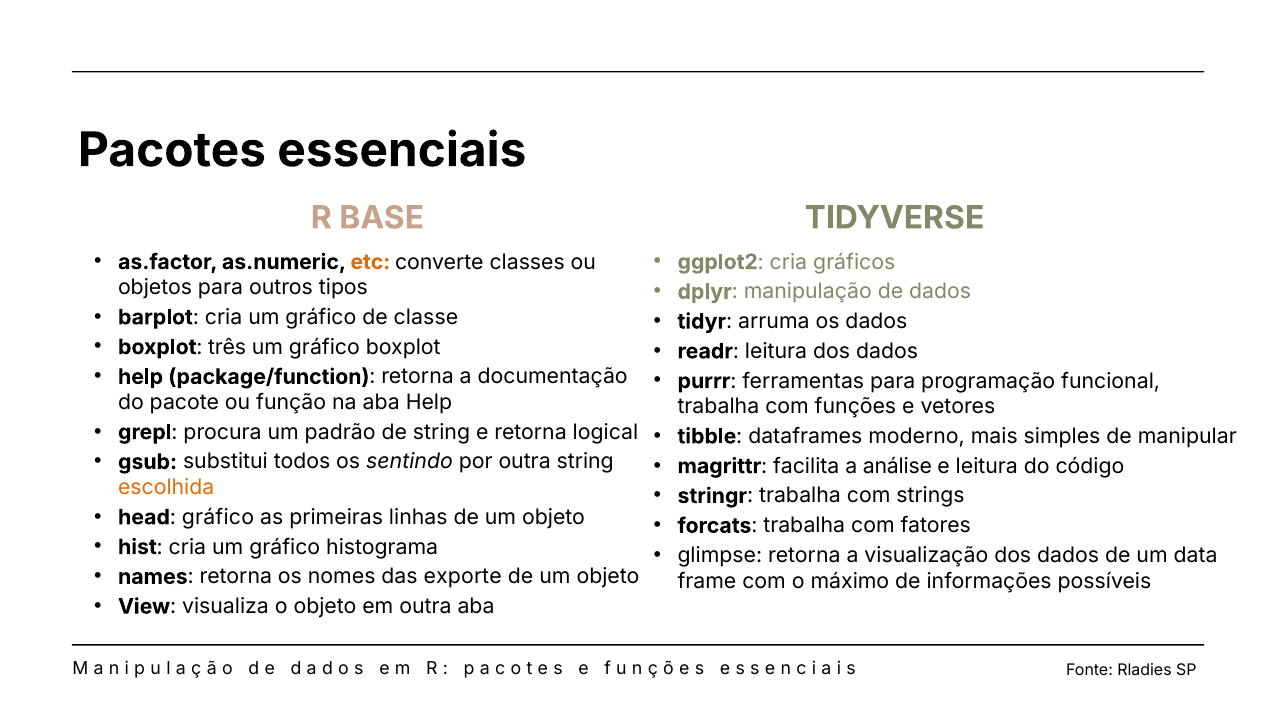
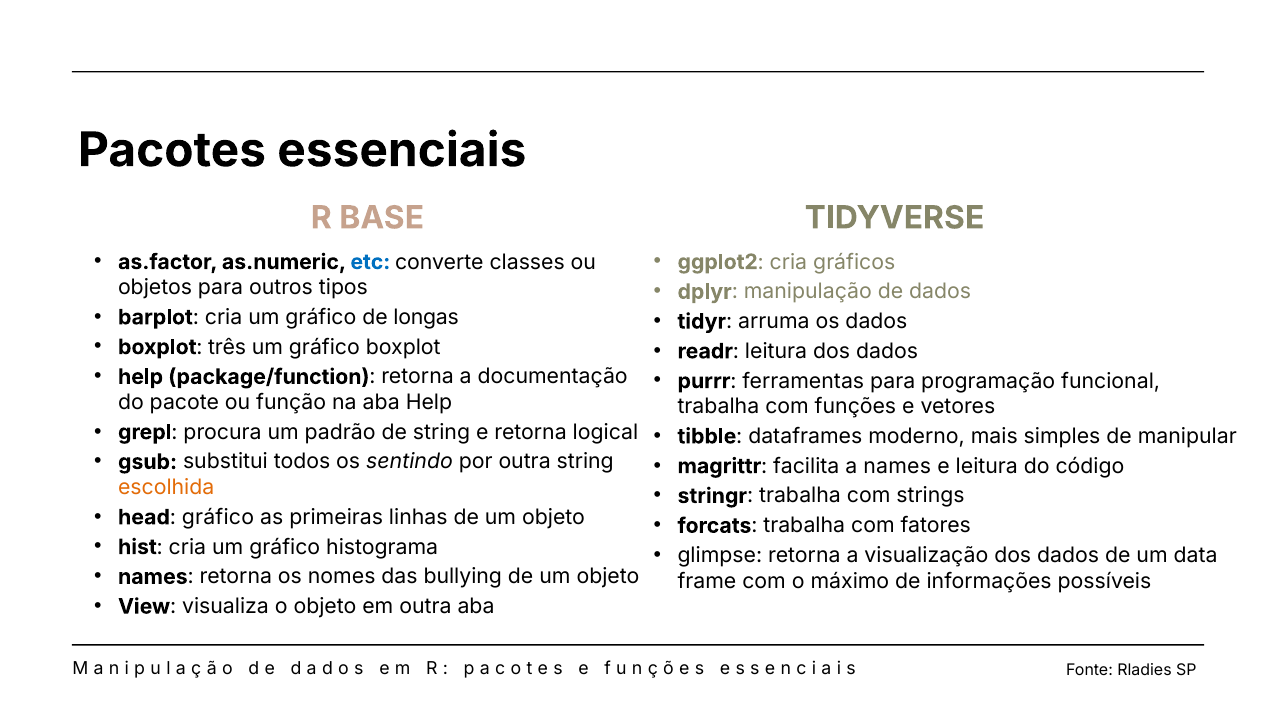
etc colour: orange -> blue
classe: classe -> longas
a análise: análise -> names
exporte: exporte -> bullying
